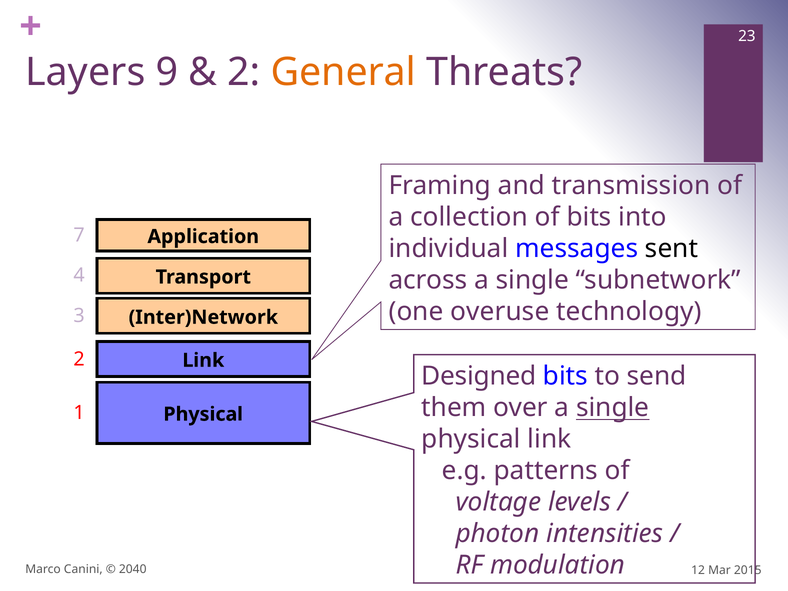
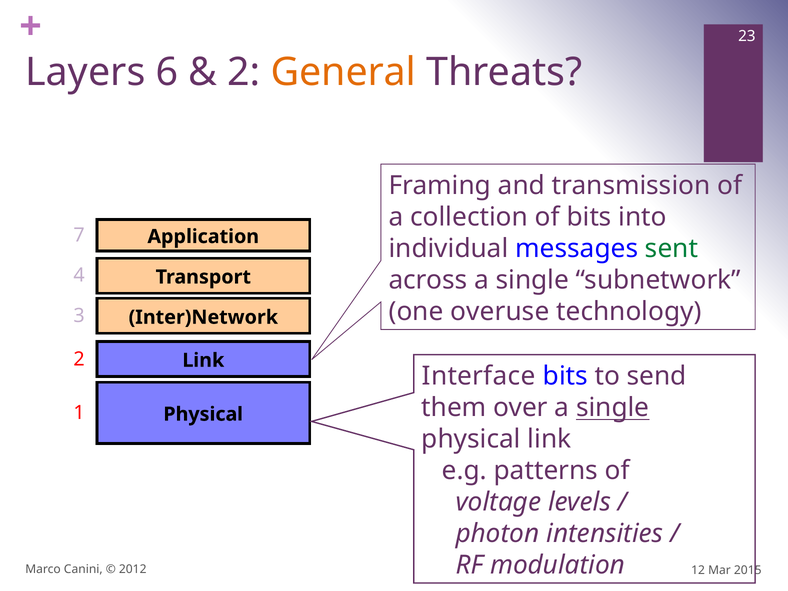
9: 9 -> 6
sent colour: black -> green
Designed: Designed -> Interface
2040: 2040 -> 2012
